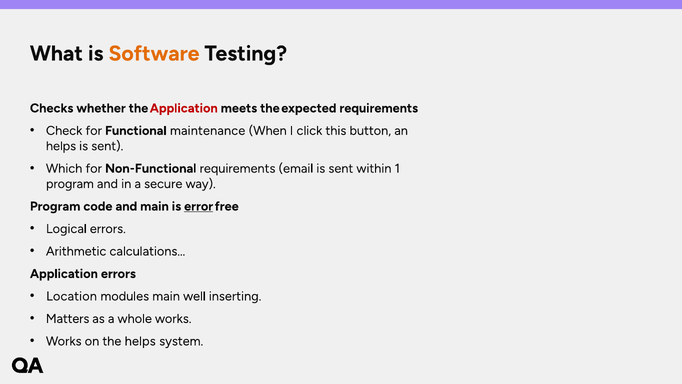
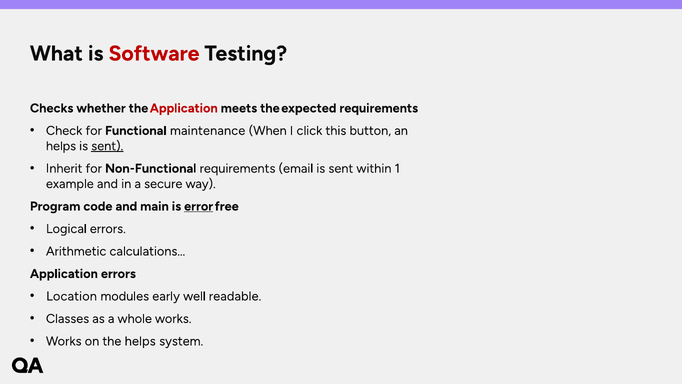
Software colour: orange -> red
sent at (107, 146) underline: none -> present
Which: Which -> Inherit
program at (70, 184): program -> example
modules main: main -> early
inserting: inserting -> readable
Matters: Matters -> Classes
